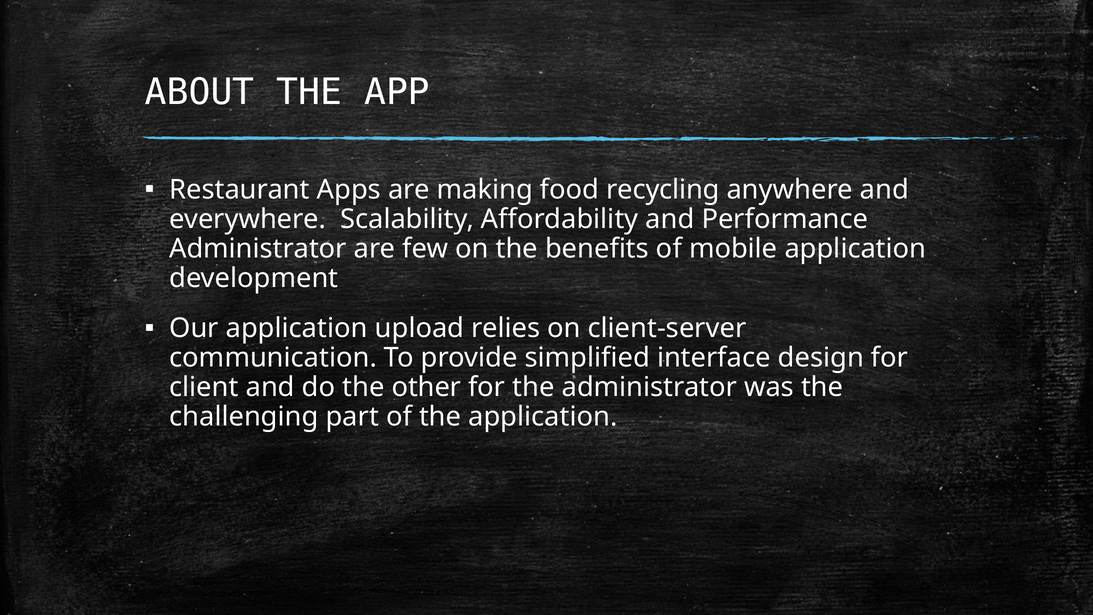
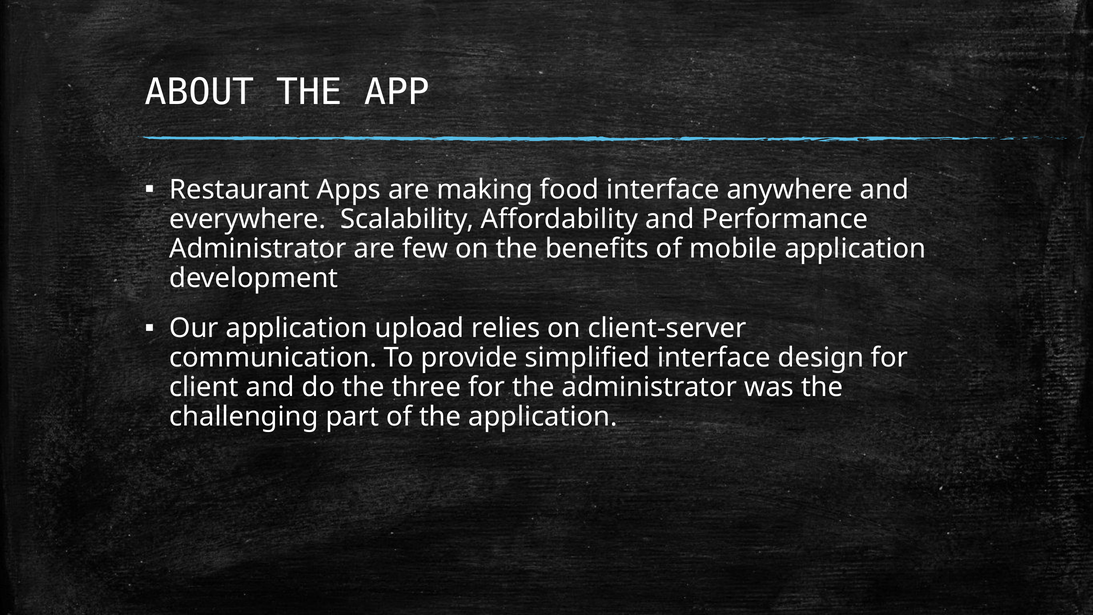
food recycling: recycling -> interface
other: other -> three
